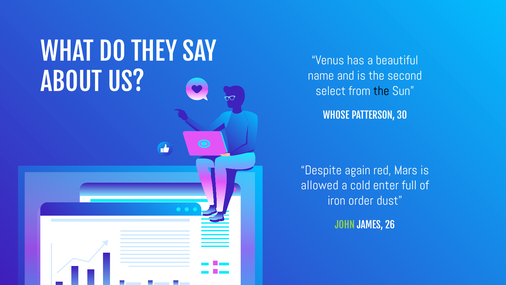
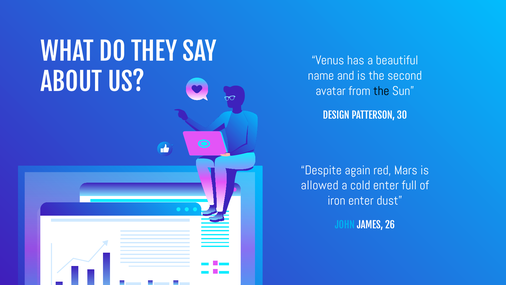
select: select -> avatar
WHOSE: WHOSE -> DESIGN
iron order: order -> enter
JOHN colour: light green -> light blue
